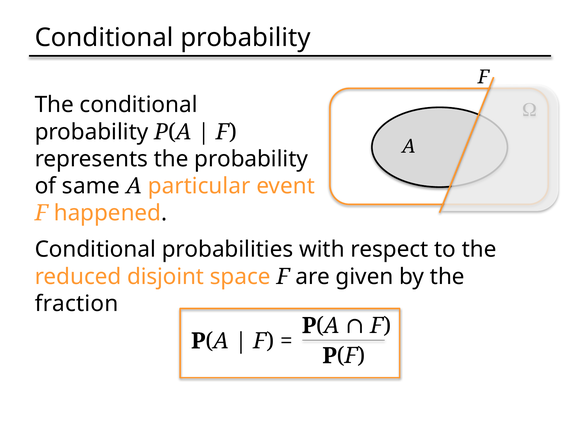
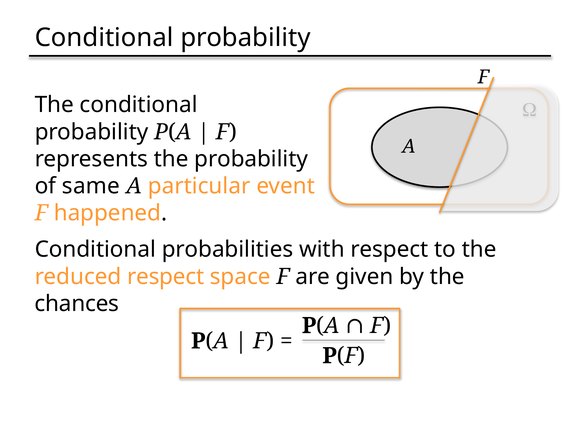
reduced disjoint: disjoint -> respect
fraction: fraction -> chances
